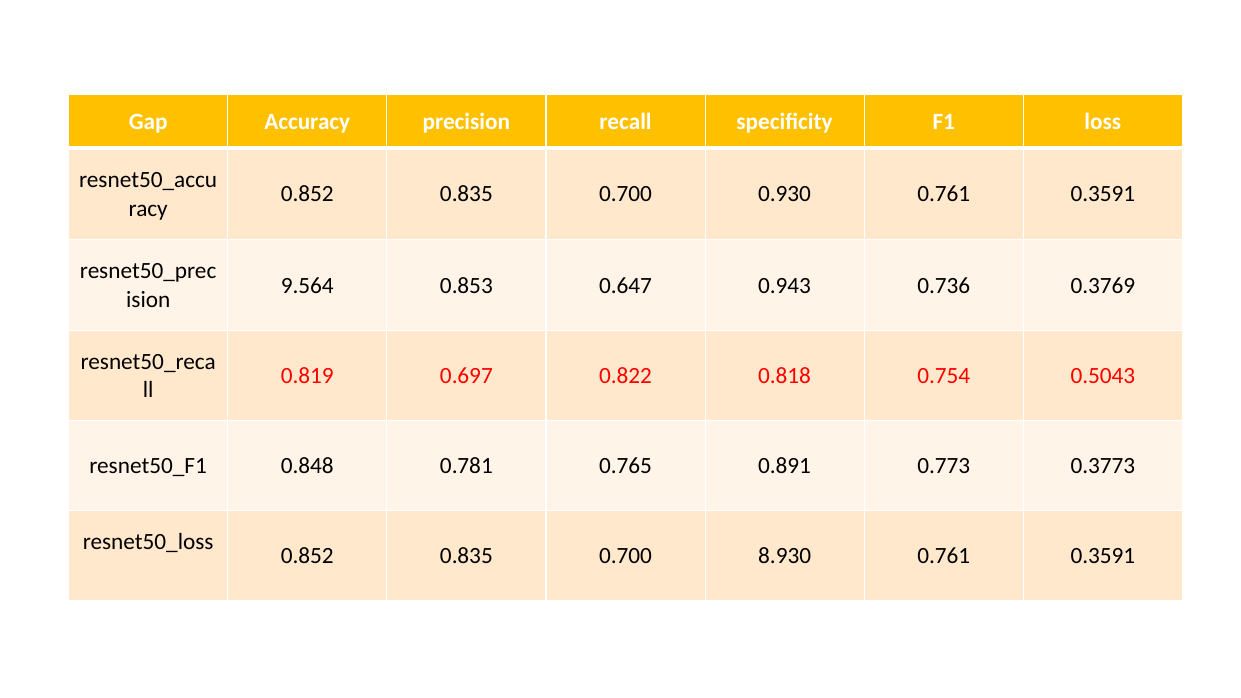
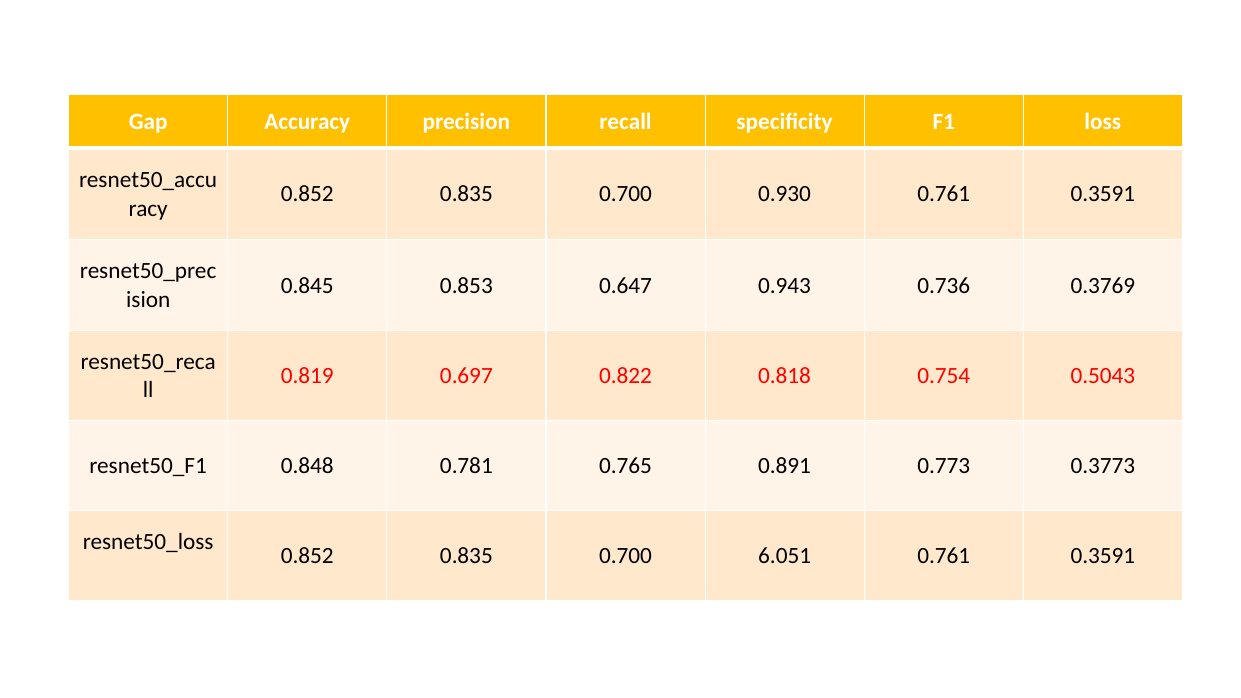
9.564: 9.564 -> 0.845
8.930: 8.930 -> 6.051
